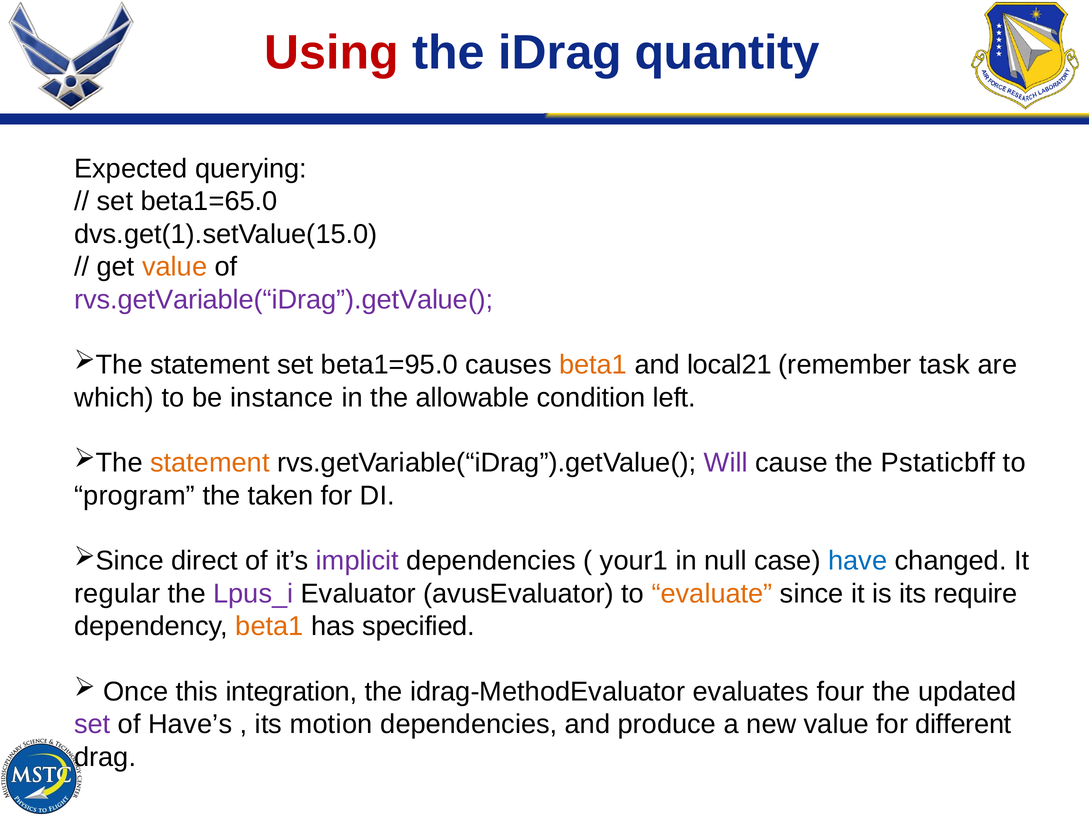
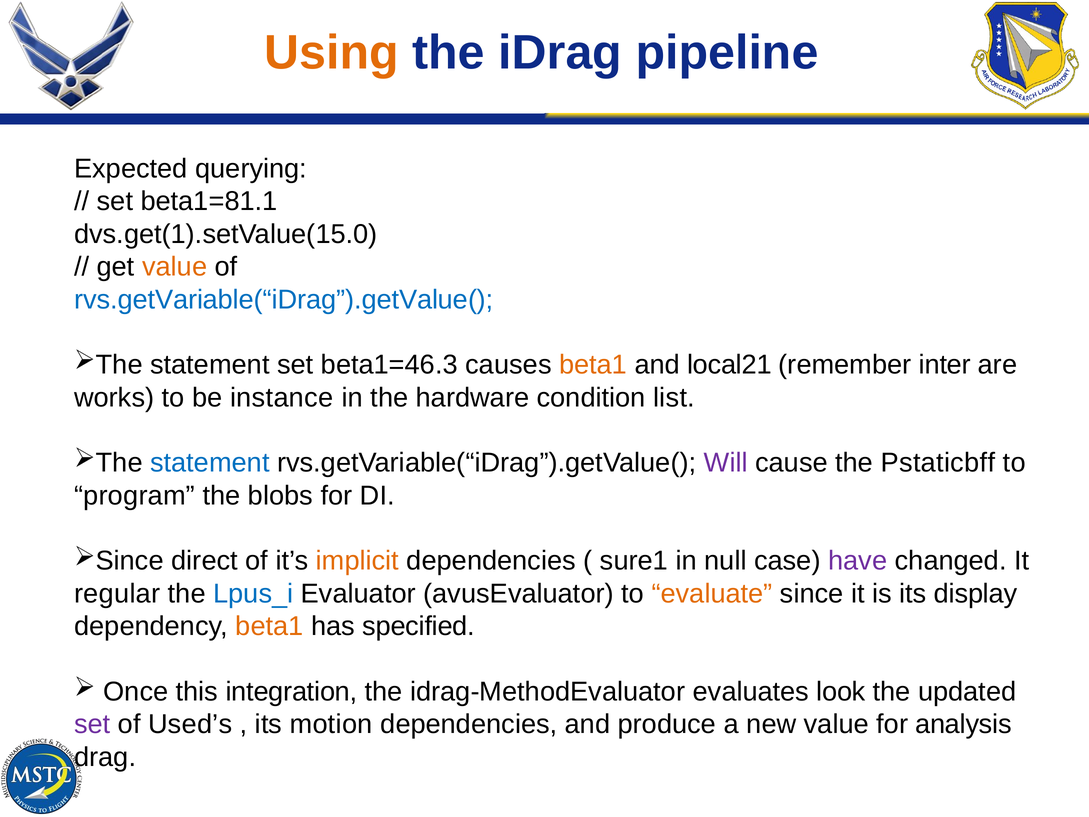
Using colour: red -> orange
quantity: quantity -> pipeline
beta1=65.0: beta1=65.0 -> beta1=81.1
rvs.getVariable(“iDrag”).getValue( at (284, 299) colour: purple -> blue
beta1=95.0: beta1=95.0 -> beta1=46.3
task: task -> inter
which: which -> works
allowable: allowable -> hardware
left: left -> list
statement at (210, 463) colour: orange -> blue
taken: taken -> blobs
implicit colour: purple -> orange
your1: your1 -> sure1
have colour: blue -> purple
Lpus_i colour: purple -> blue
require: require -> display
four: four -> look
Have’s: Have’s -> Used’s
different: different -> analysis
